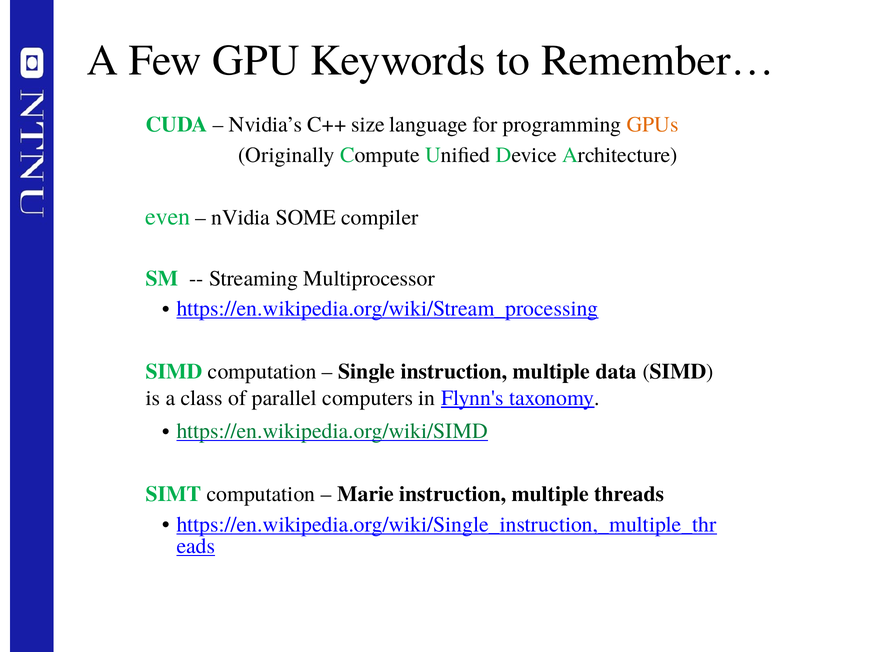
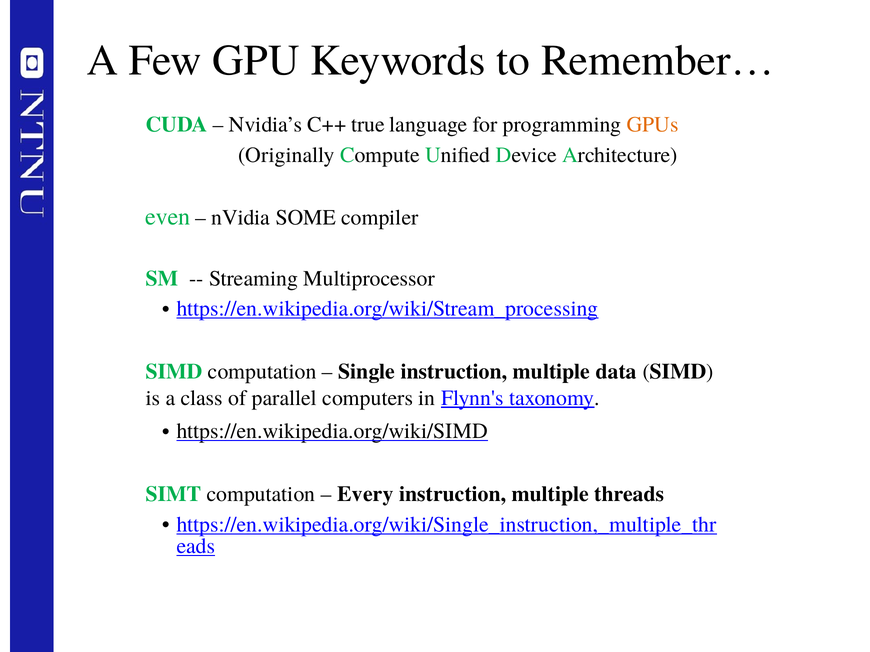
size: size -> true
https://en.wikipedia.org/wiki/SIMD colour: green -> black
Marie: Marie -> Every
